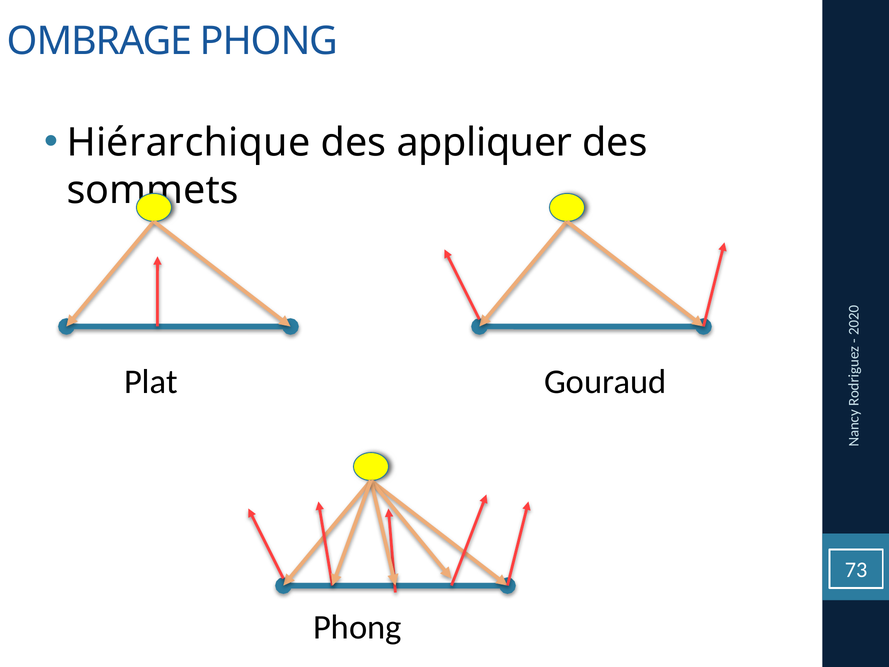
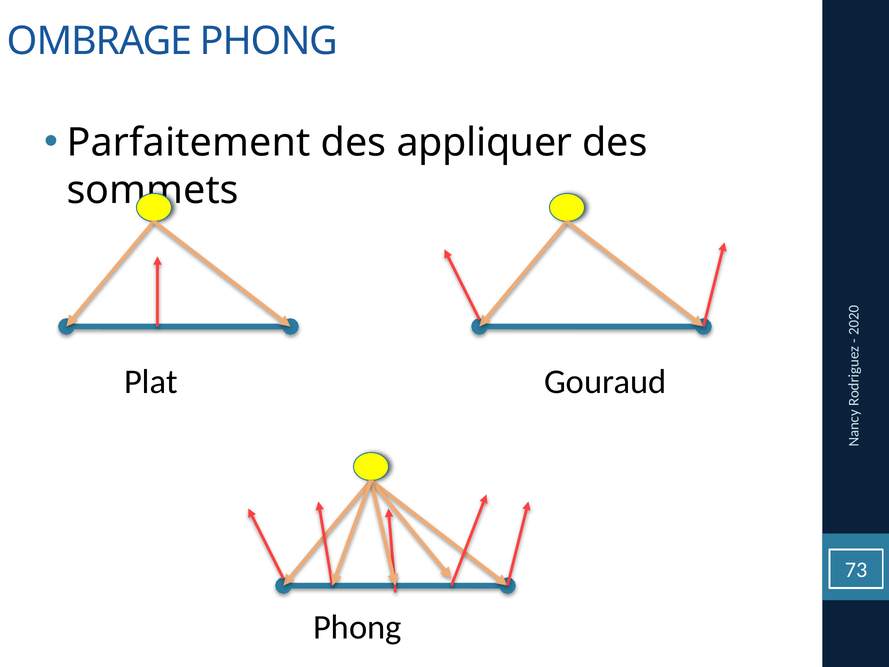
Hiérarchique: Hiérarchique -> Parfaitement
